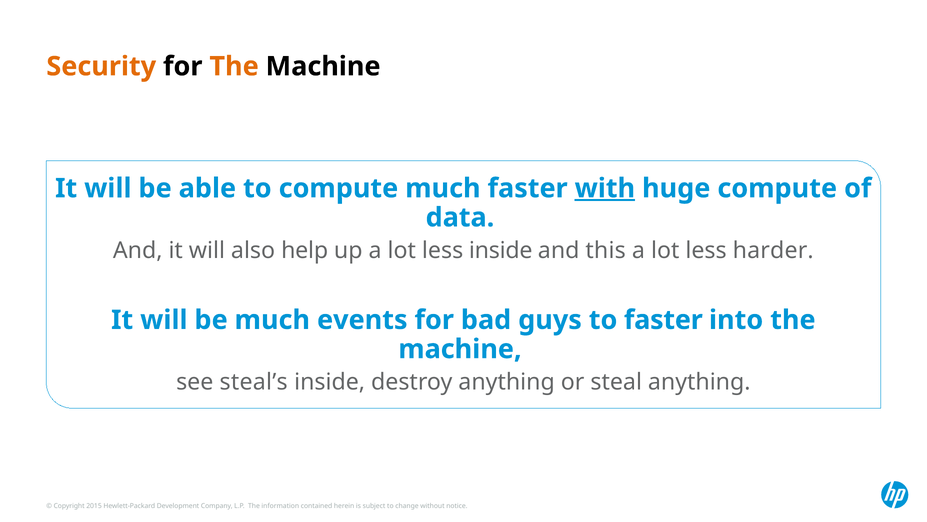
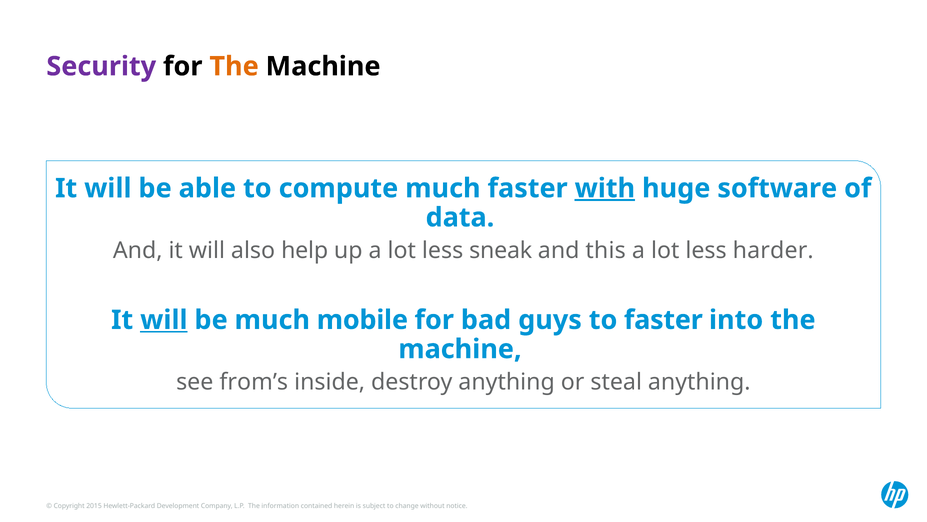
Security colour: orange -> purple
huge compute: compute -> software
less inside: inside -> sneak
will at (164, 320) underline: none -> present
events: events -> mobile
steal’s: steal’s -> from’s
